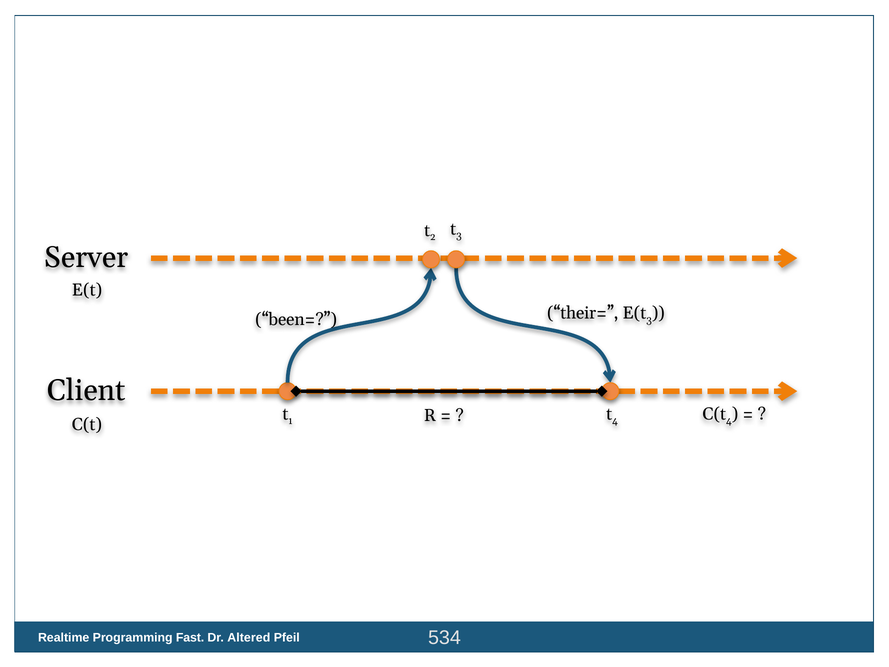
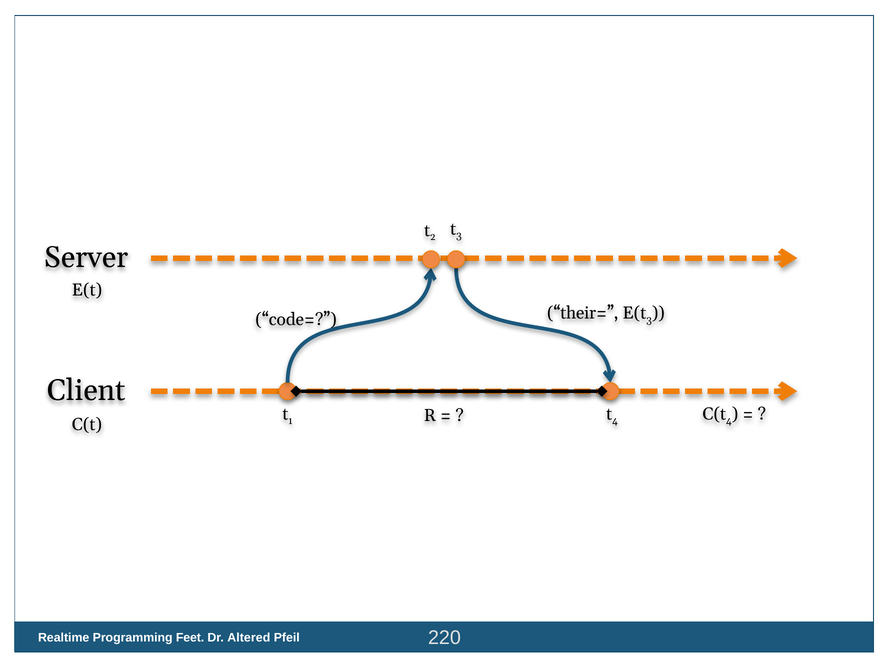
been=: been= -> code=
Fast: Fast -> Feet
534: 534 -> 220
